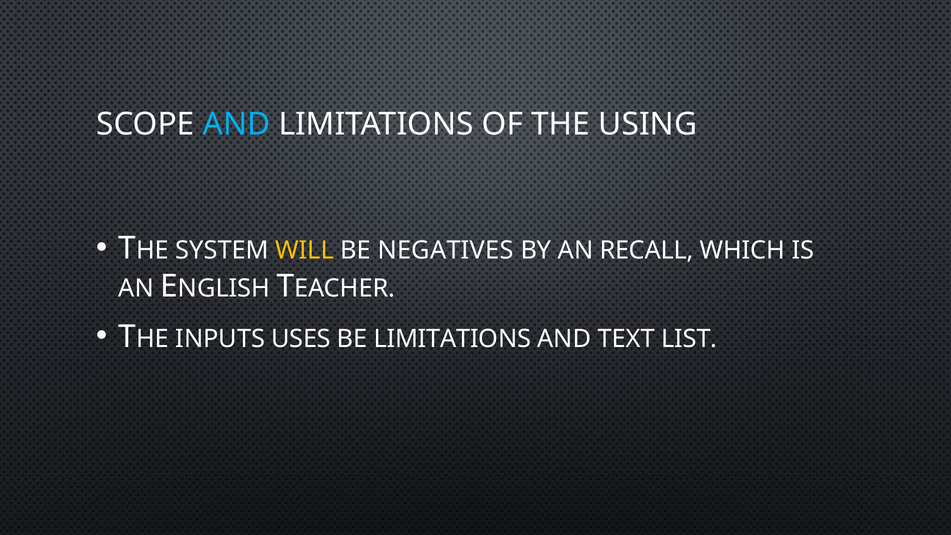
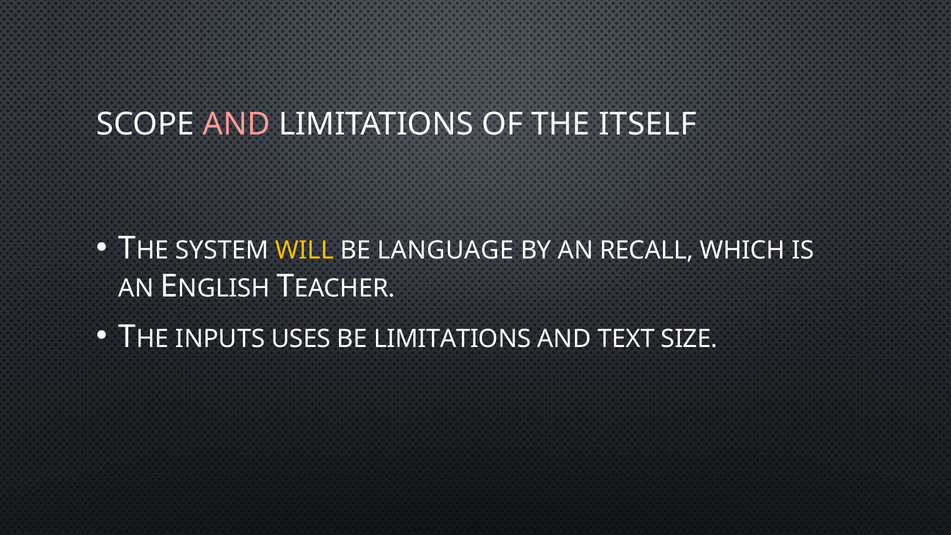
AND at (237, 124) colour: light blue -> pink
USING: USING -> ITSELF
NEGATIVES: NEGATIVES -> LANGUAGE
LIST: LIST -> SIZE
